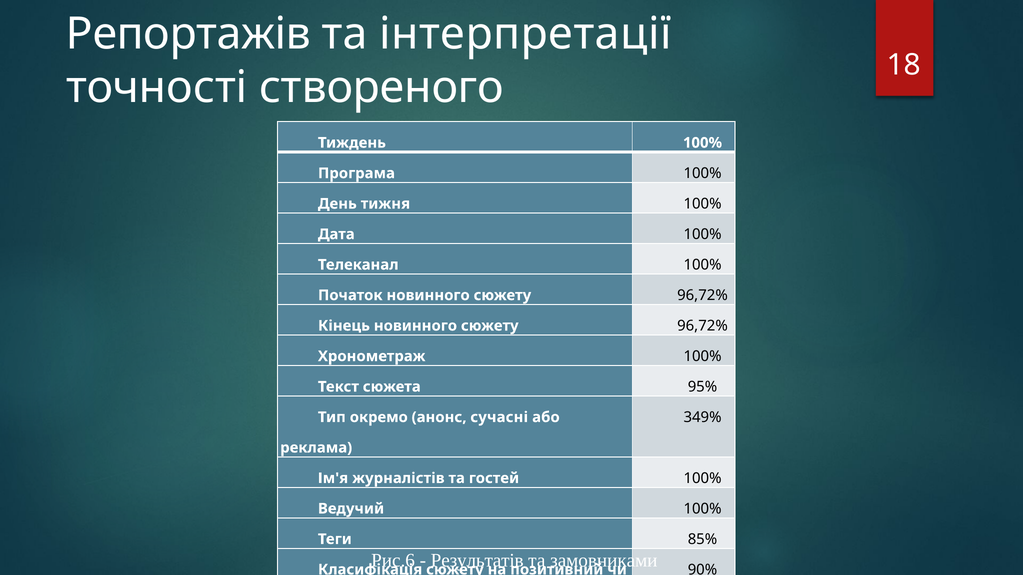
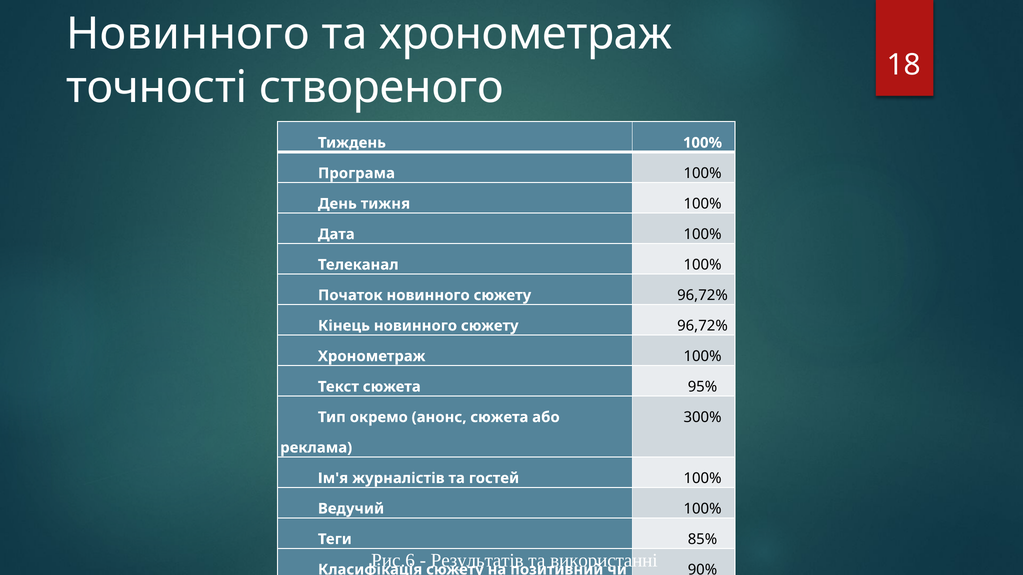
Репортажів at (188, 34): Репортажів -> Новинного
та інтерпретації: інтерпретації -> хронометраж
349%: 349% -> 300%
анонс сучасні: сучасні -> сюжета
замовниками: замовниками -> використанні
